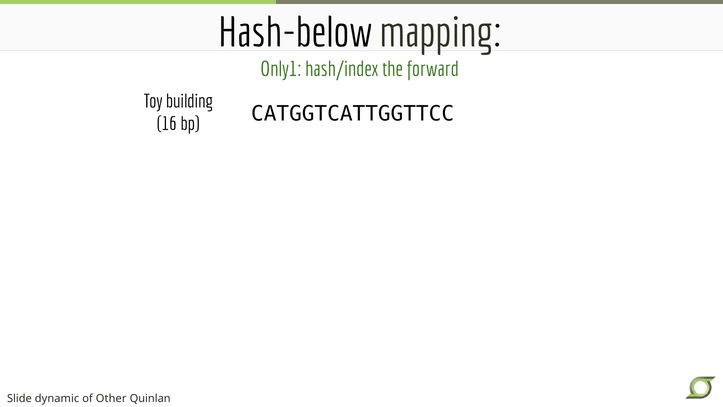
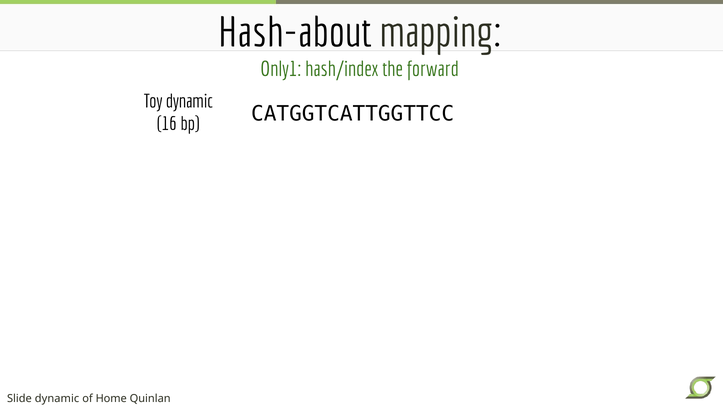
Hash-below: Hash-below -> Hash-about
Toy building: building -> dynamic
Other: Other -> Home
